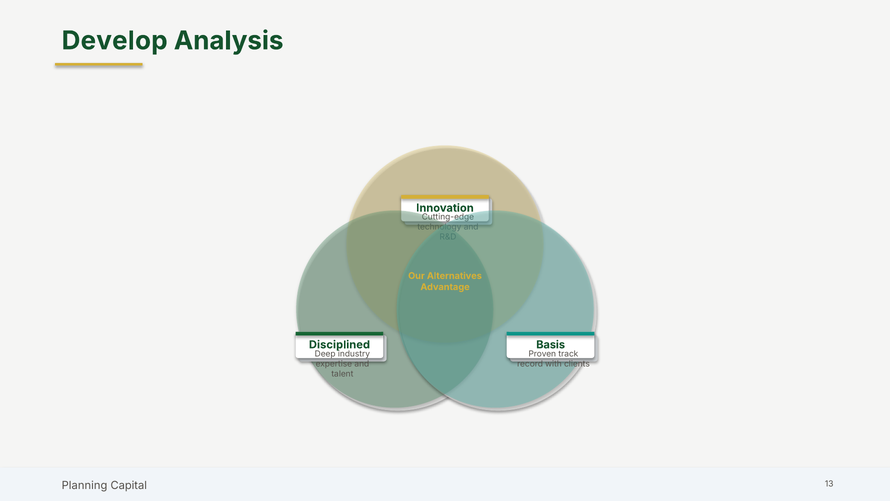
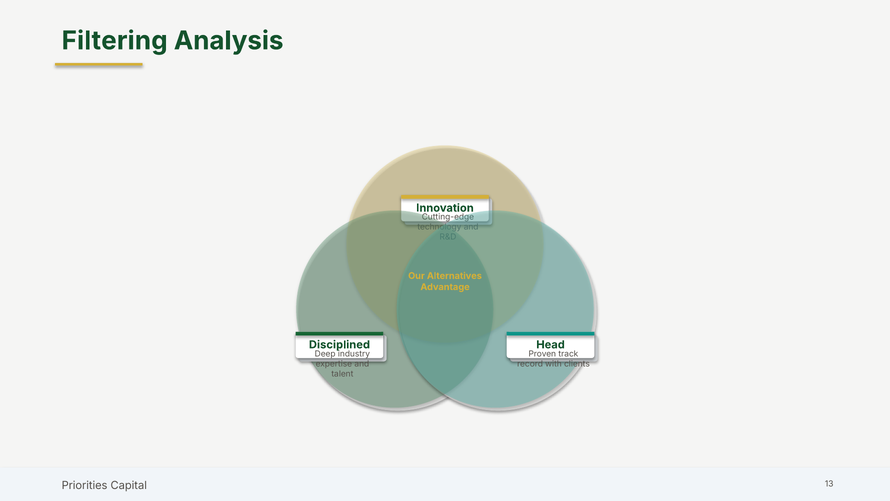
Develop: Develop -> Filtering
Basis: Basis -> Head
Planning: Planning -> Priorities
